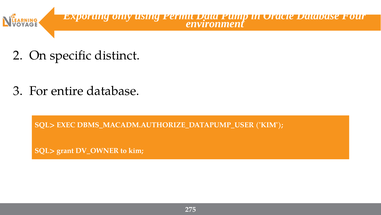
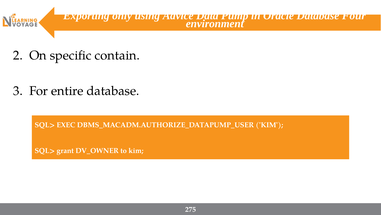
Permit: Permit -> Advice
distinct: distinct -> contain
